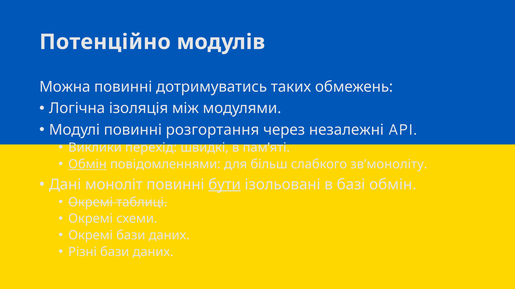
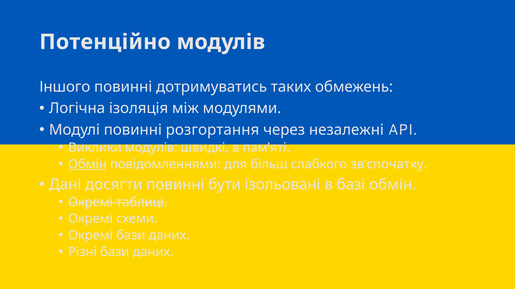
Можна: Можна -> Іншого
Виклики перехід: перехід -> модулів
зв’моноліту: зв’моноліту -> зв’спочатку
моноліт: моноліт -> досягти
бути underline: present -> none
